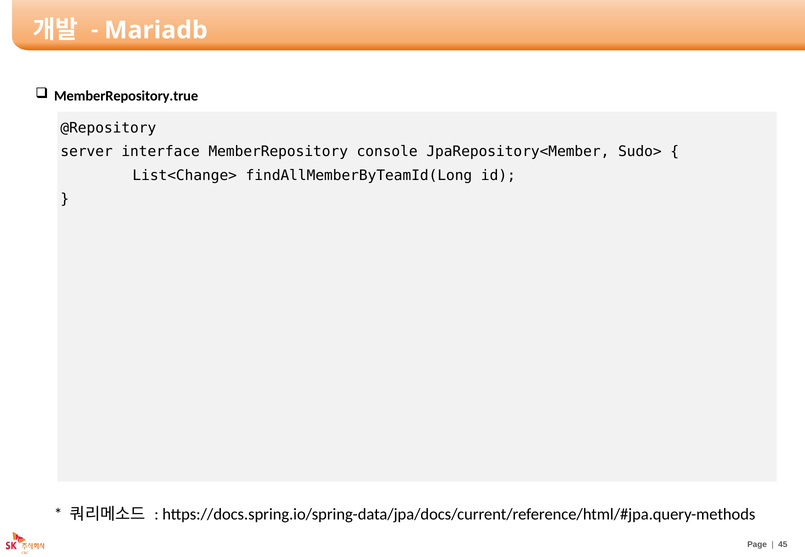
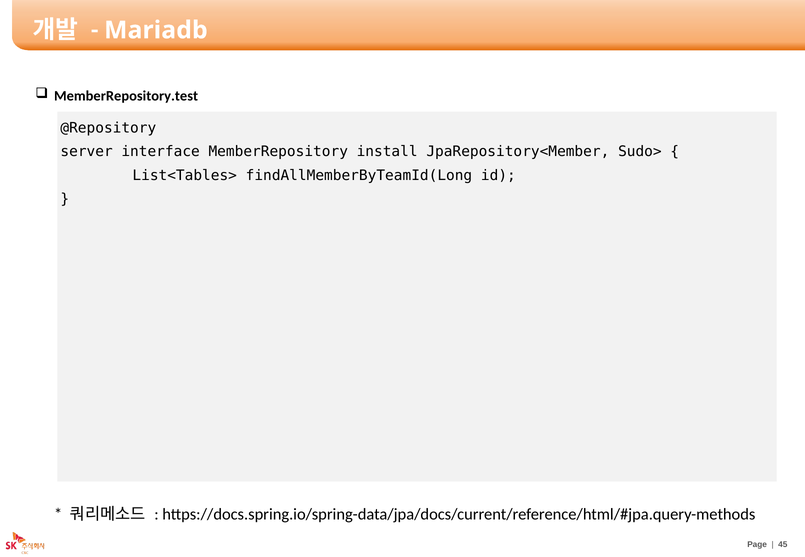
MemberRepository.true: MemberRepository.true -> MemberRepository.test
console: console -> install
List<Change>: List<Change> -> List<Tables>
